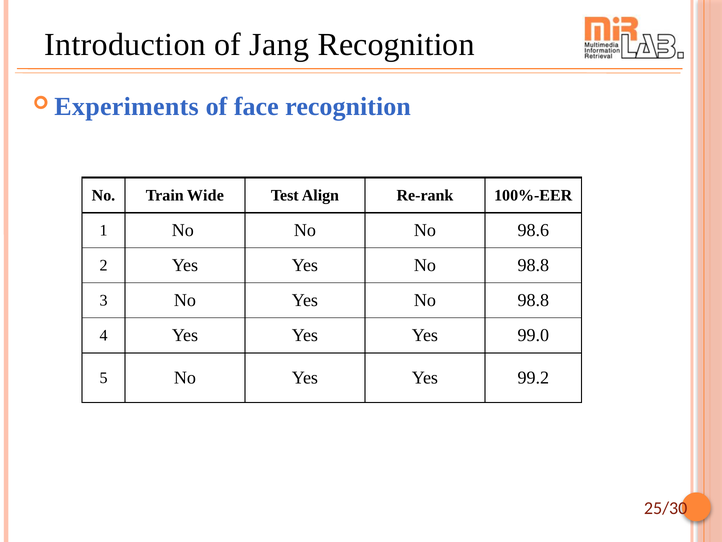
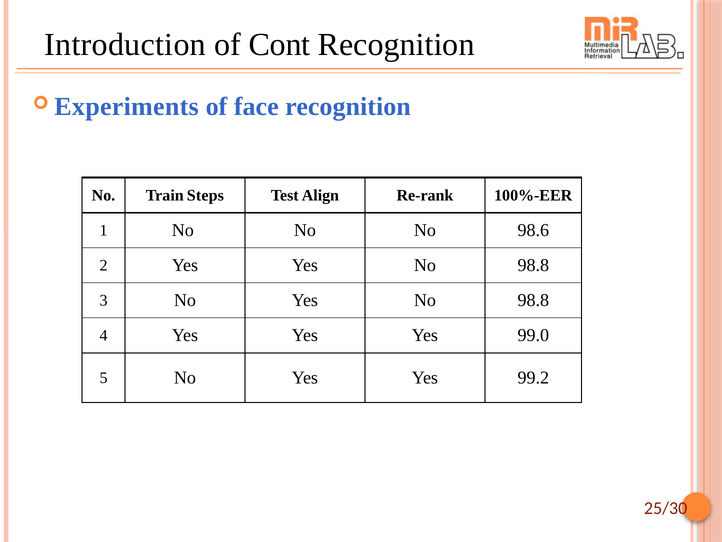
Jang: Jang -> Cont
Wide: Wide -> Steps
